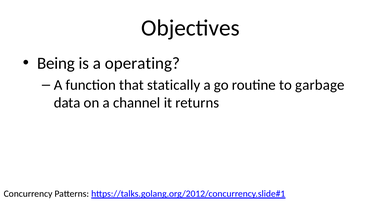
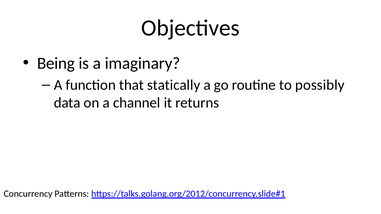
operating: operating -> imaginary
garbage: garbage -> possibly
